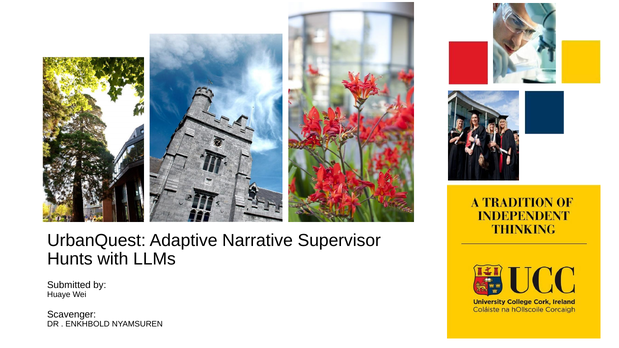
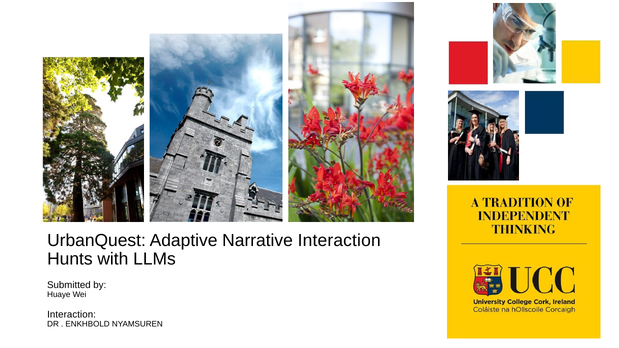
Narrative Supervisor: Supervisor -> Interaction
Scavenger at (72, 315): Scavenger -> Interaction
